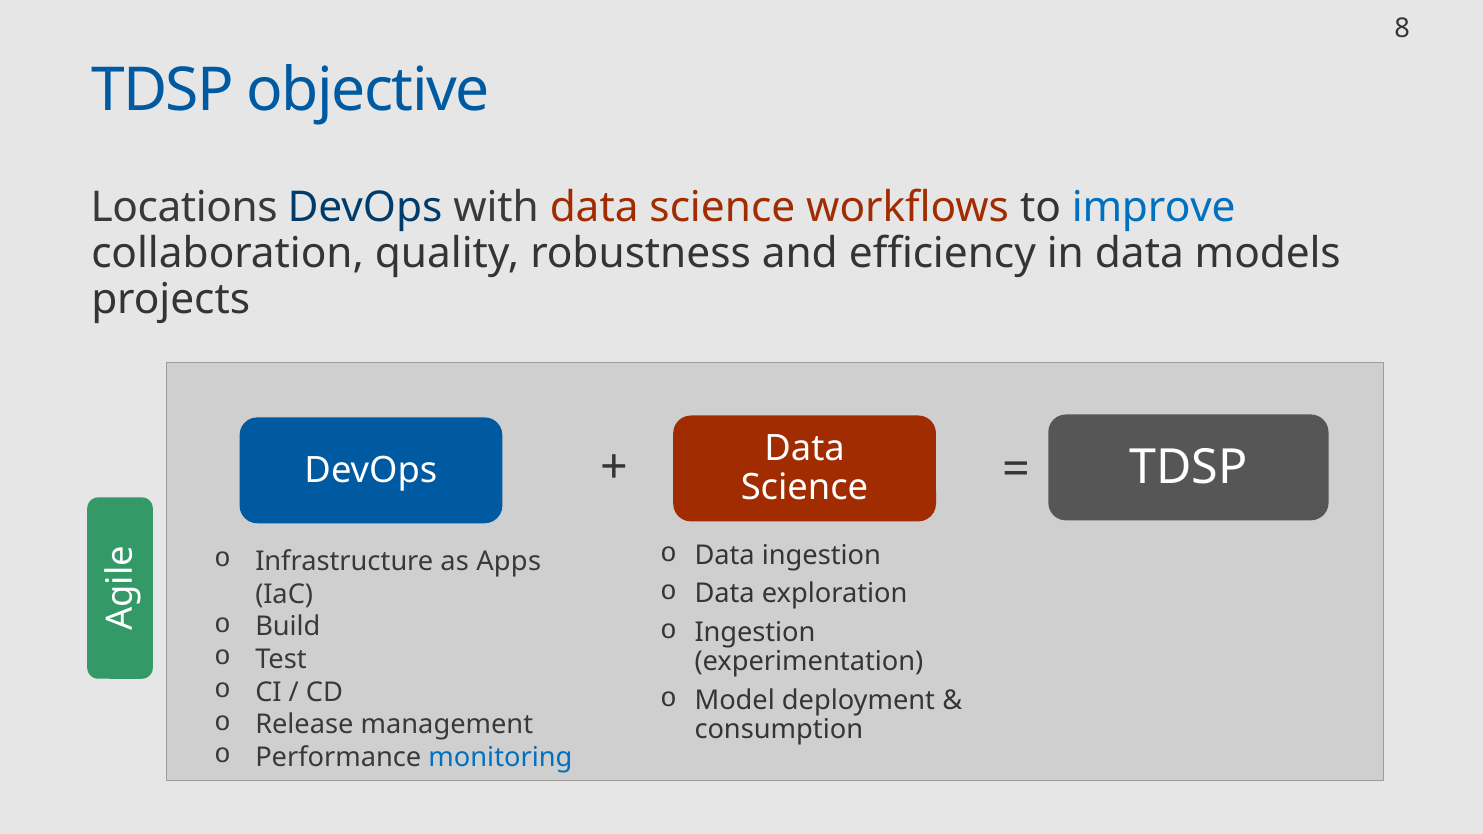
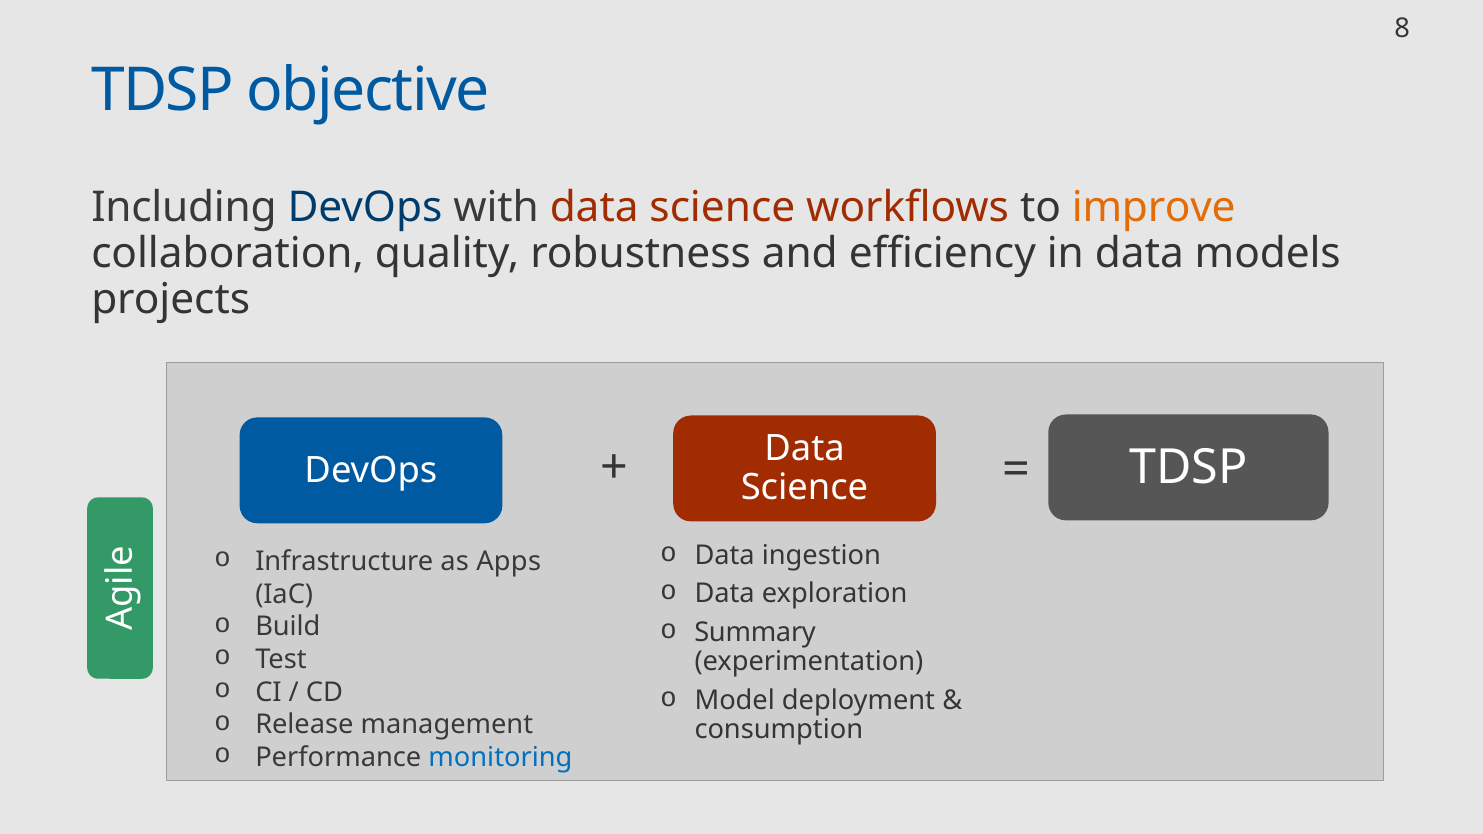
Locations: Locations -> Including
improve colour: blue -> orange
Ingestion at (755, 633): Ingestion -> Summary
